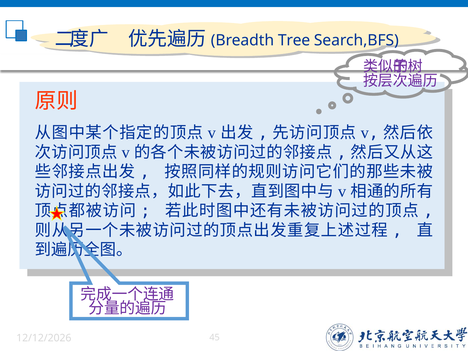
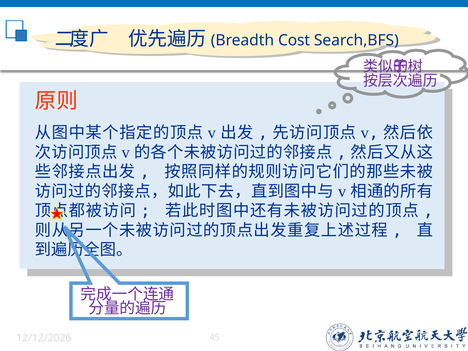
Tree: Tree -> Cost
